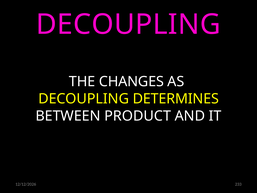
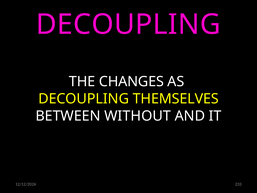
DETERMINES: DETERMINES -> THEMSELVES
PRODUCT: PRODUCT -> WITHOUT
